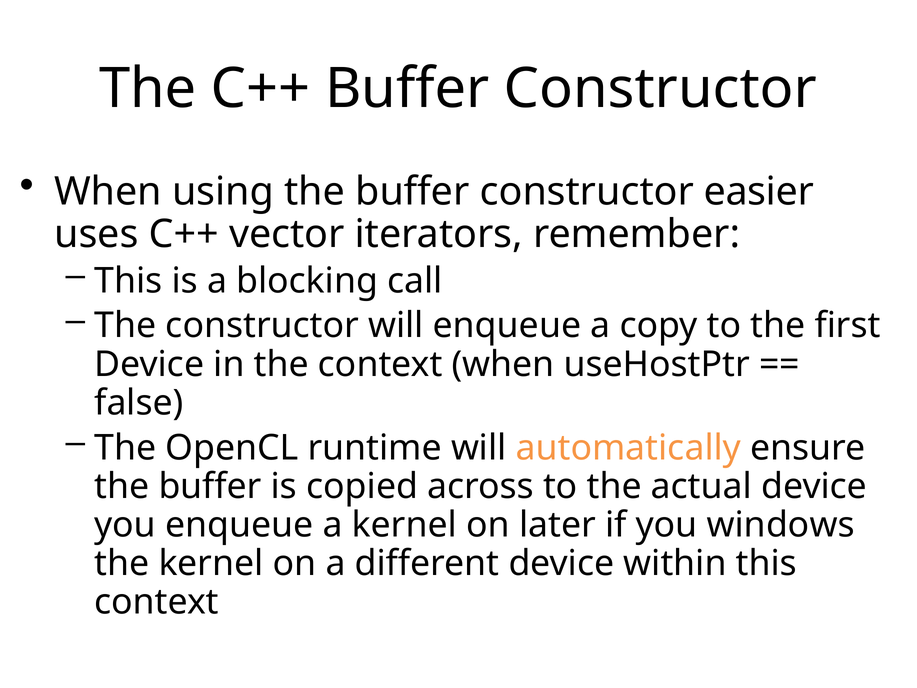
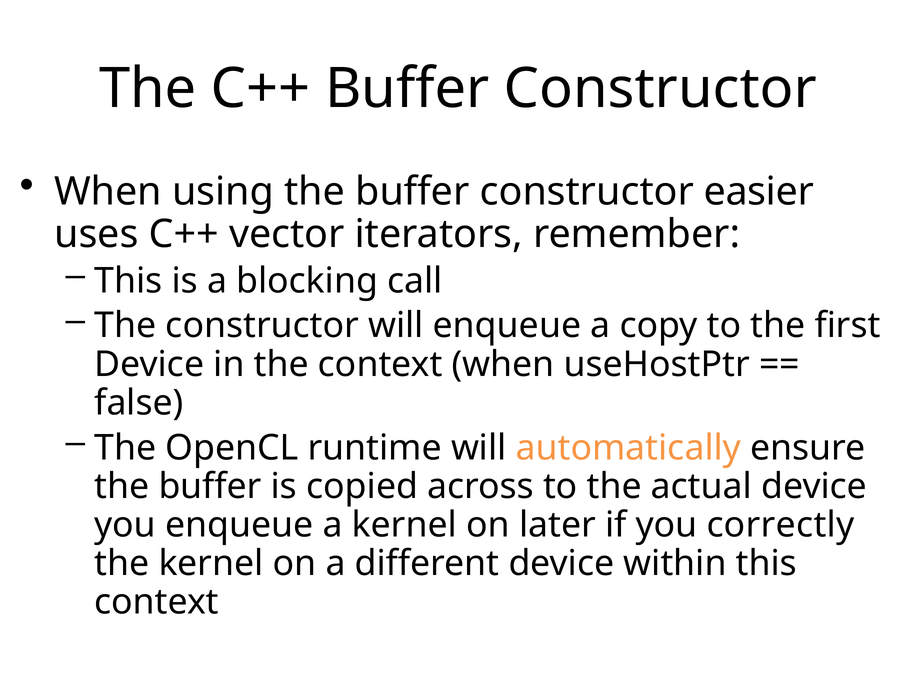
windows: windows -> correctly
